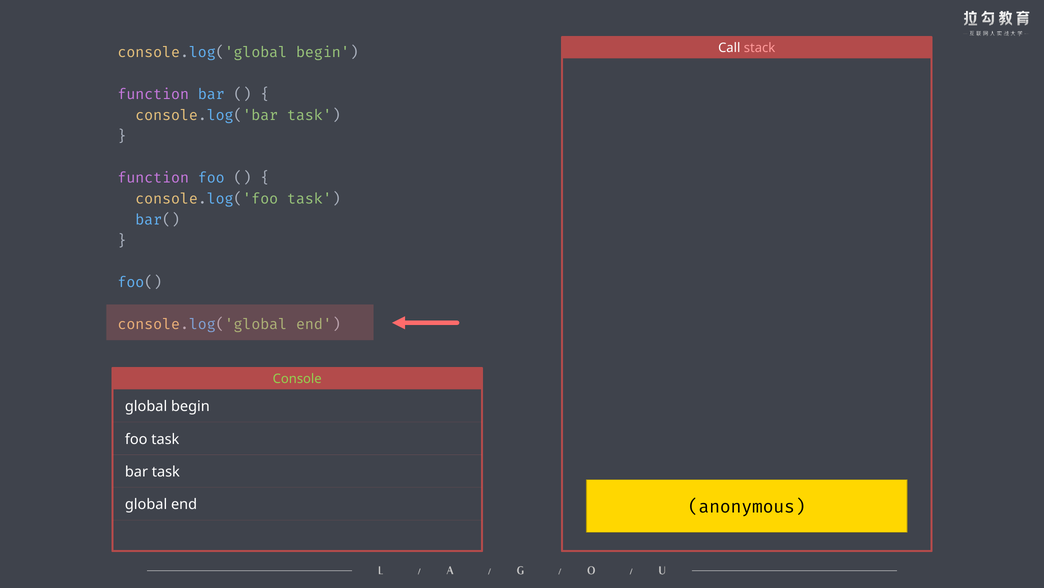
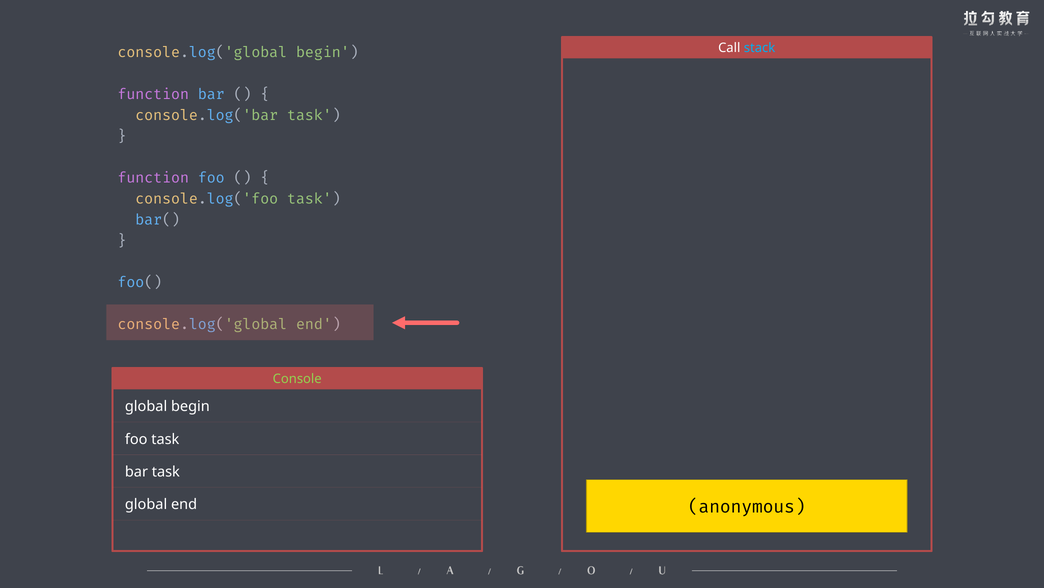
stack colour: pink -> light blue
